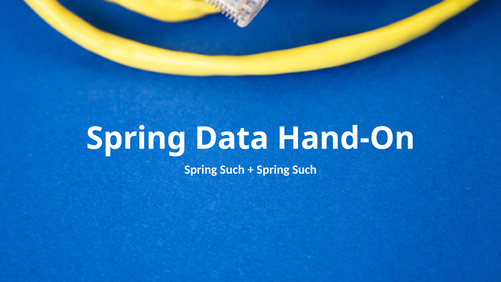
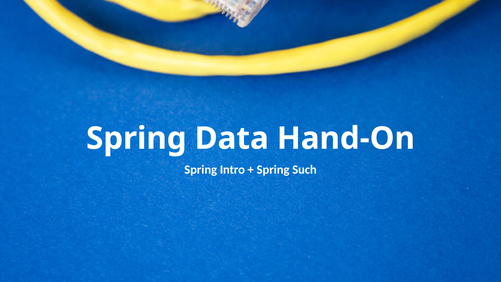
Such at (232, 170): Such -> Intro
